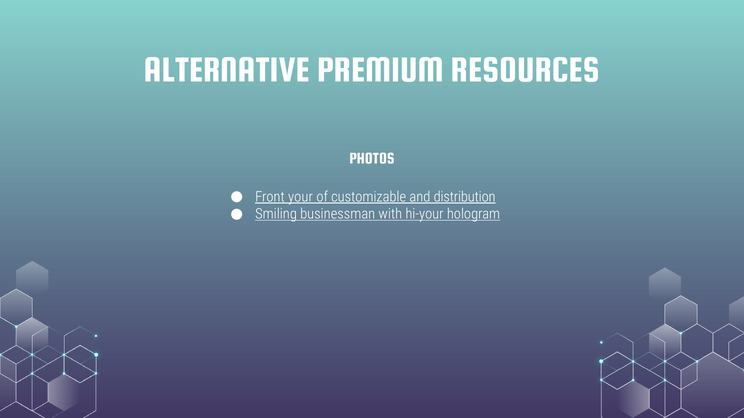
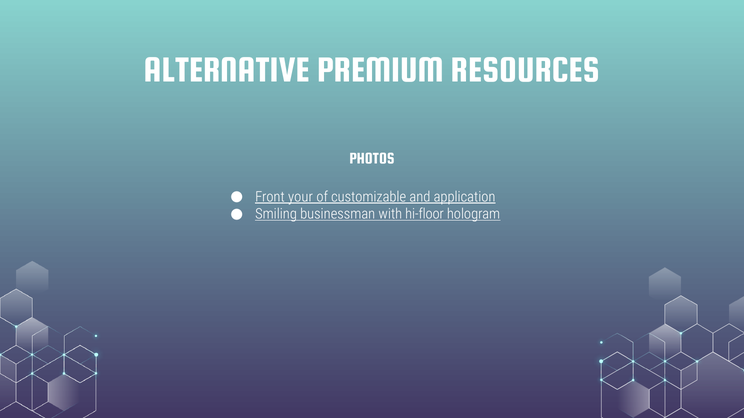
distribution: distribution -> application
hi-your: hi-your -> hi-floor
